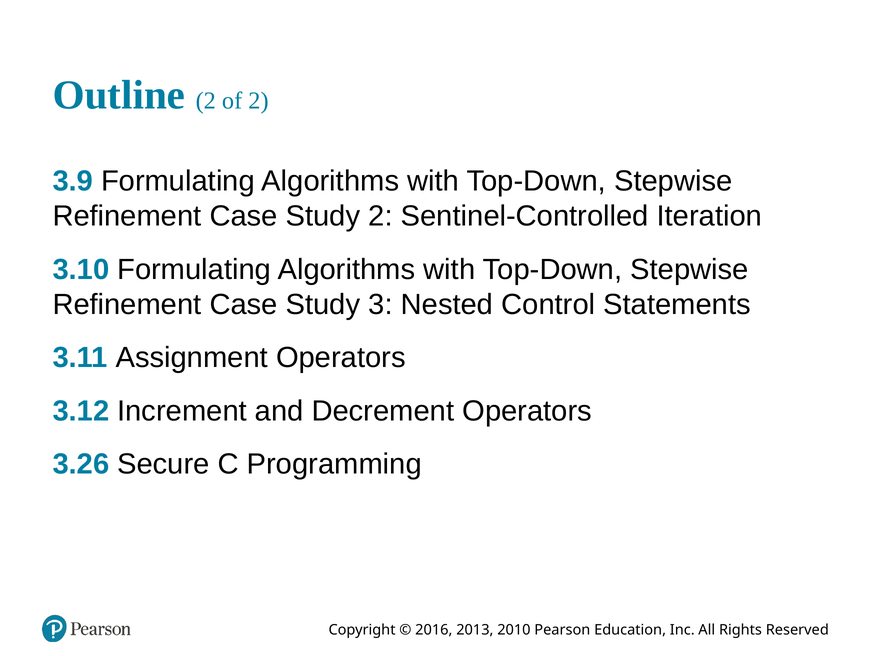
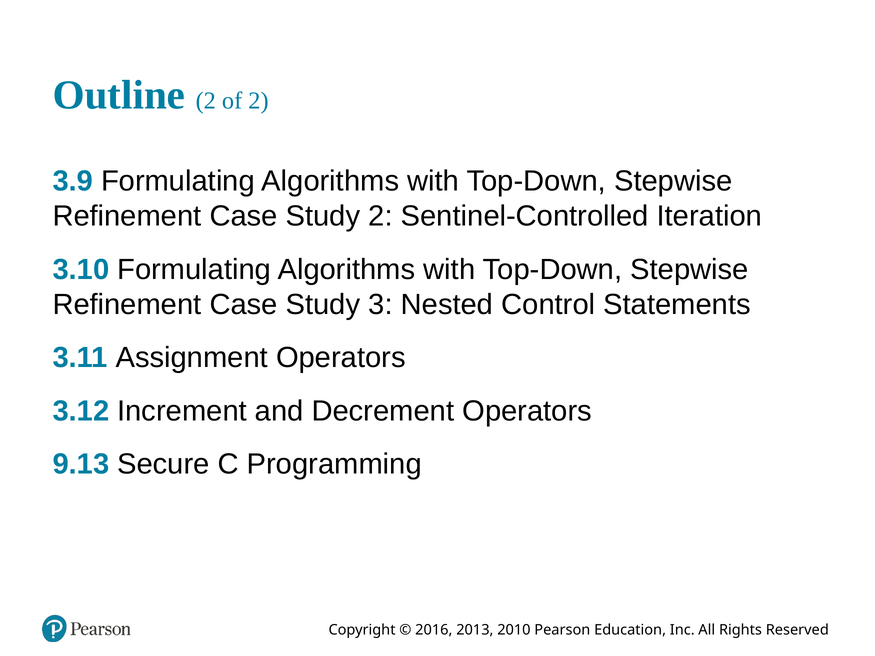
3.26: 3.26 -> 9.13
